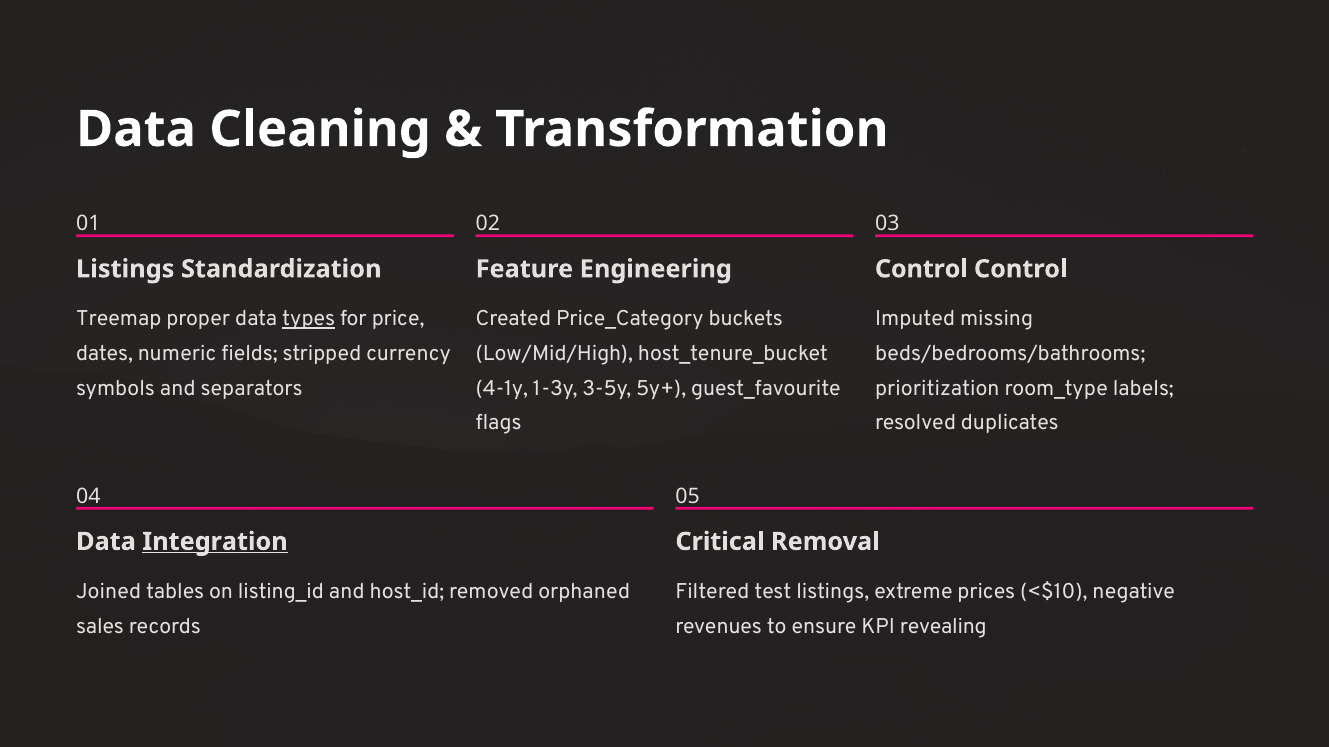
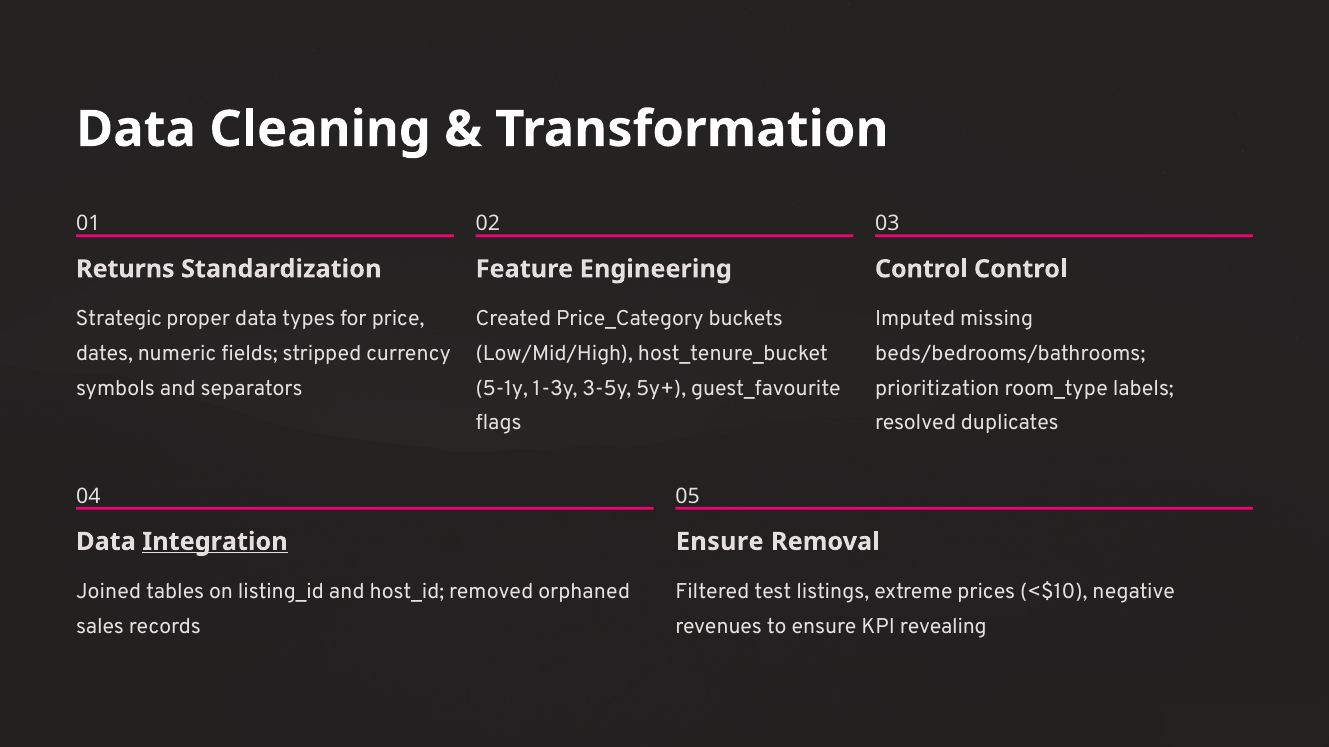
Listings at (125, 269): Listings -> Returns
Treemap: Treemap -> Strategic
types underline: present -> none
4-1y: 4-1y -> 5-1y
Critical at (720, 542): Critical -> Ensure
